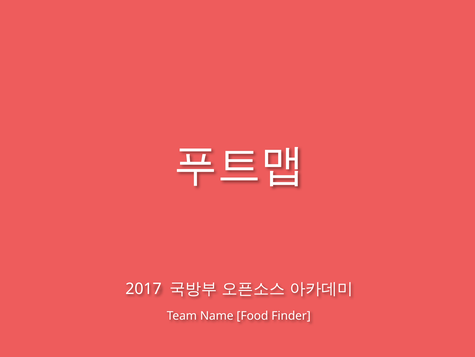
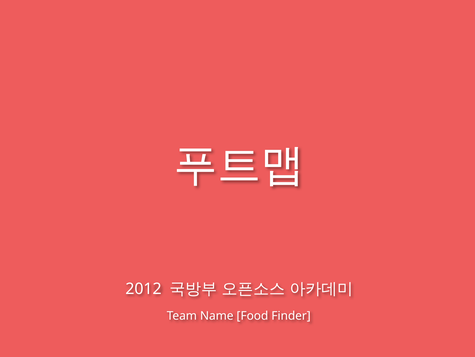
2017: 2017 -> 2012
